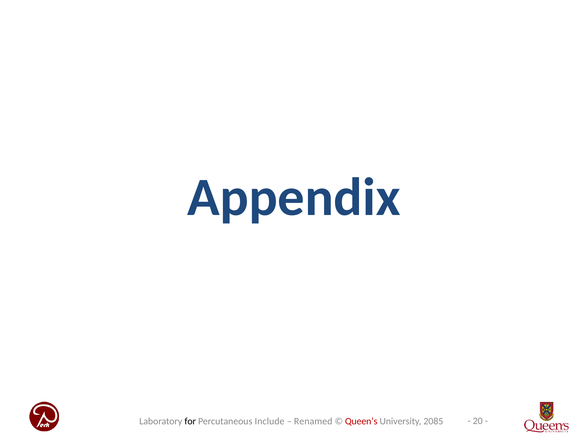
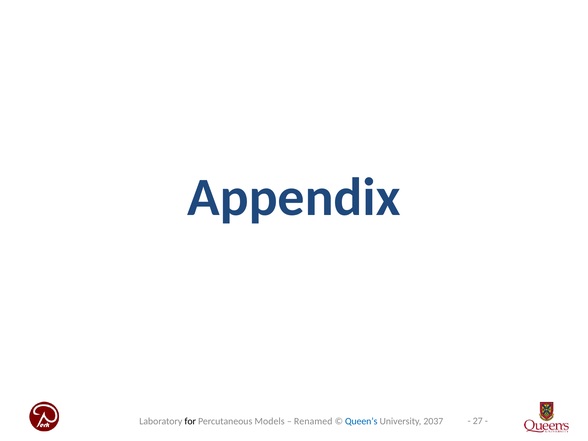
20: 20 -> 27
Include: Include -> Models
Queen’s colour: red -> blue
2085: 2085 -> 2037
